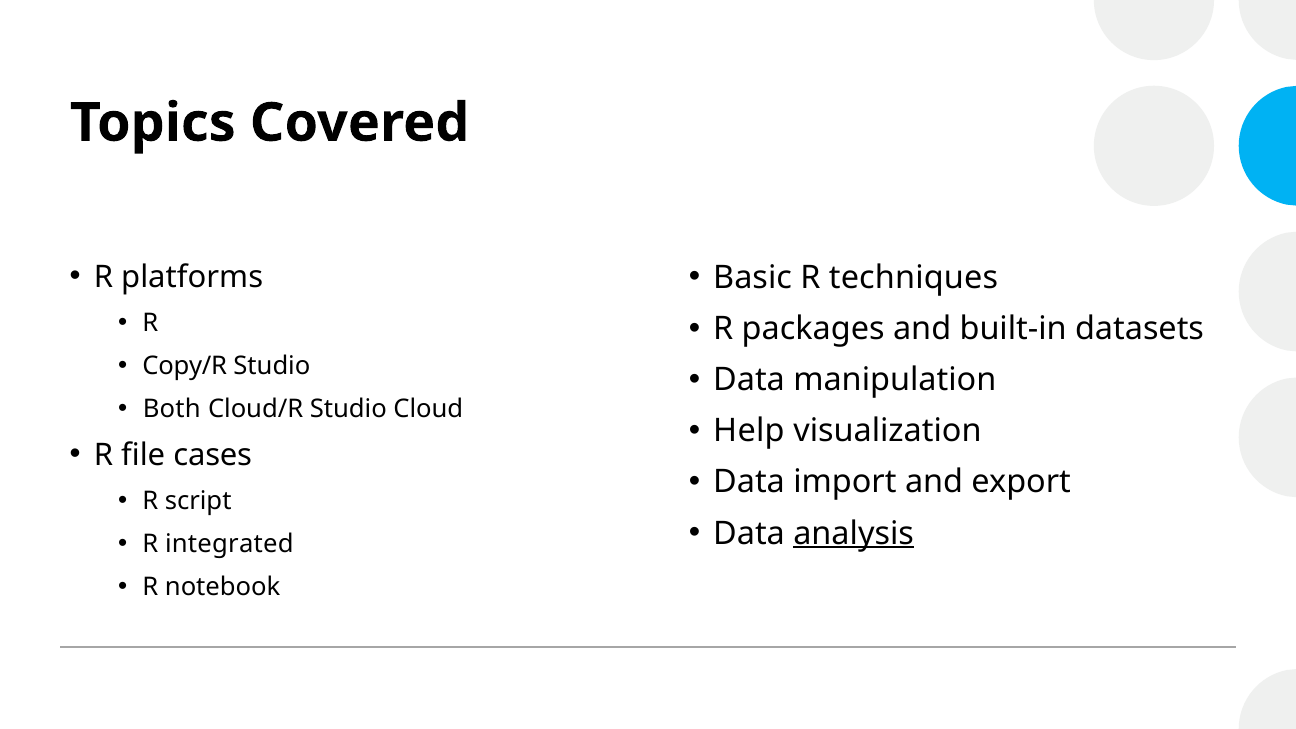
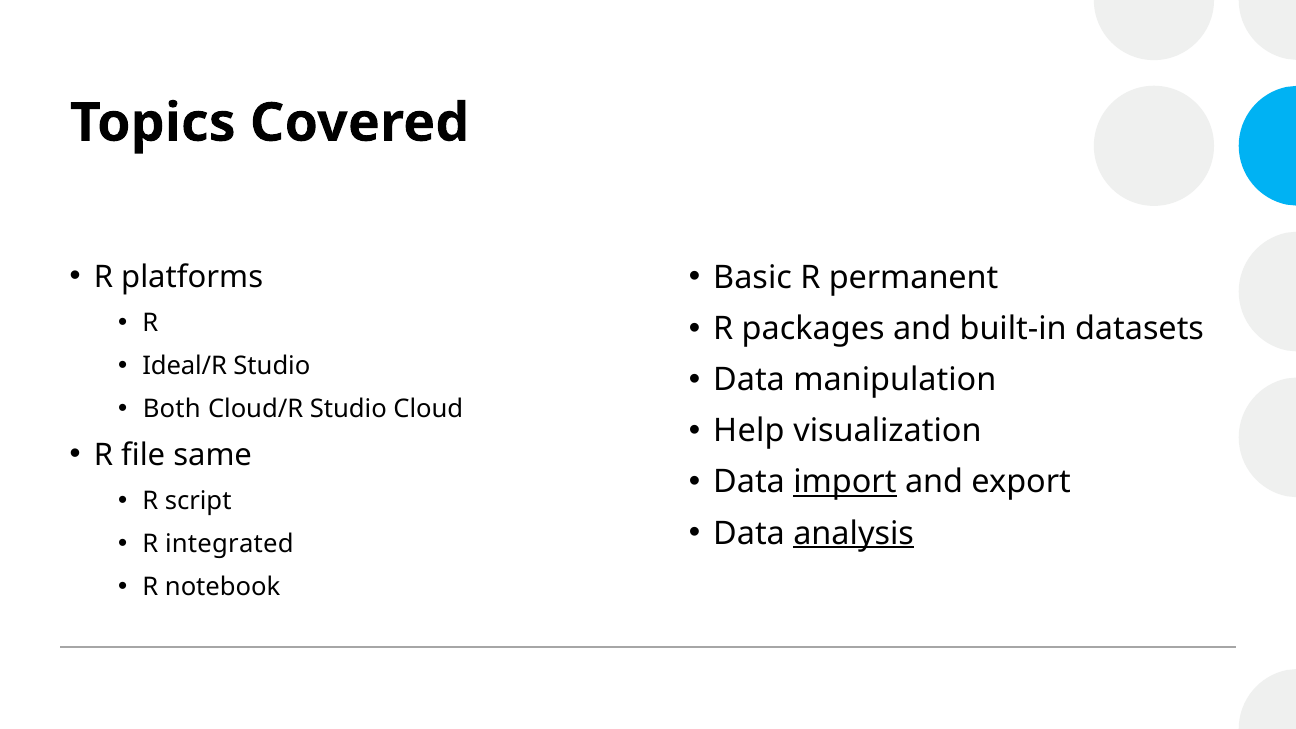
techniques: techniques -> permanent
Copy/R: Copy/R -> Ideal/R
cases: cases -> same
import underline: none -> present
